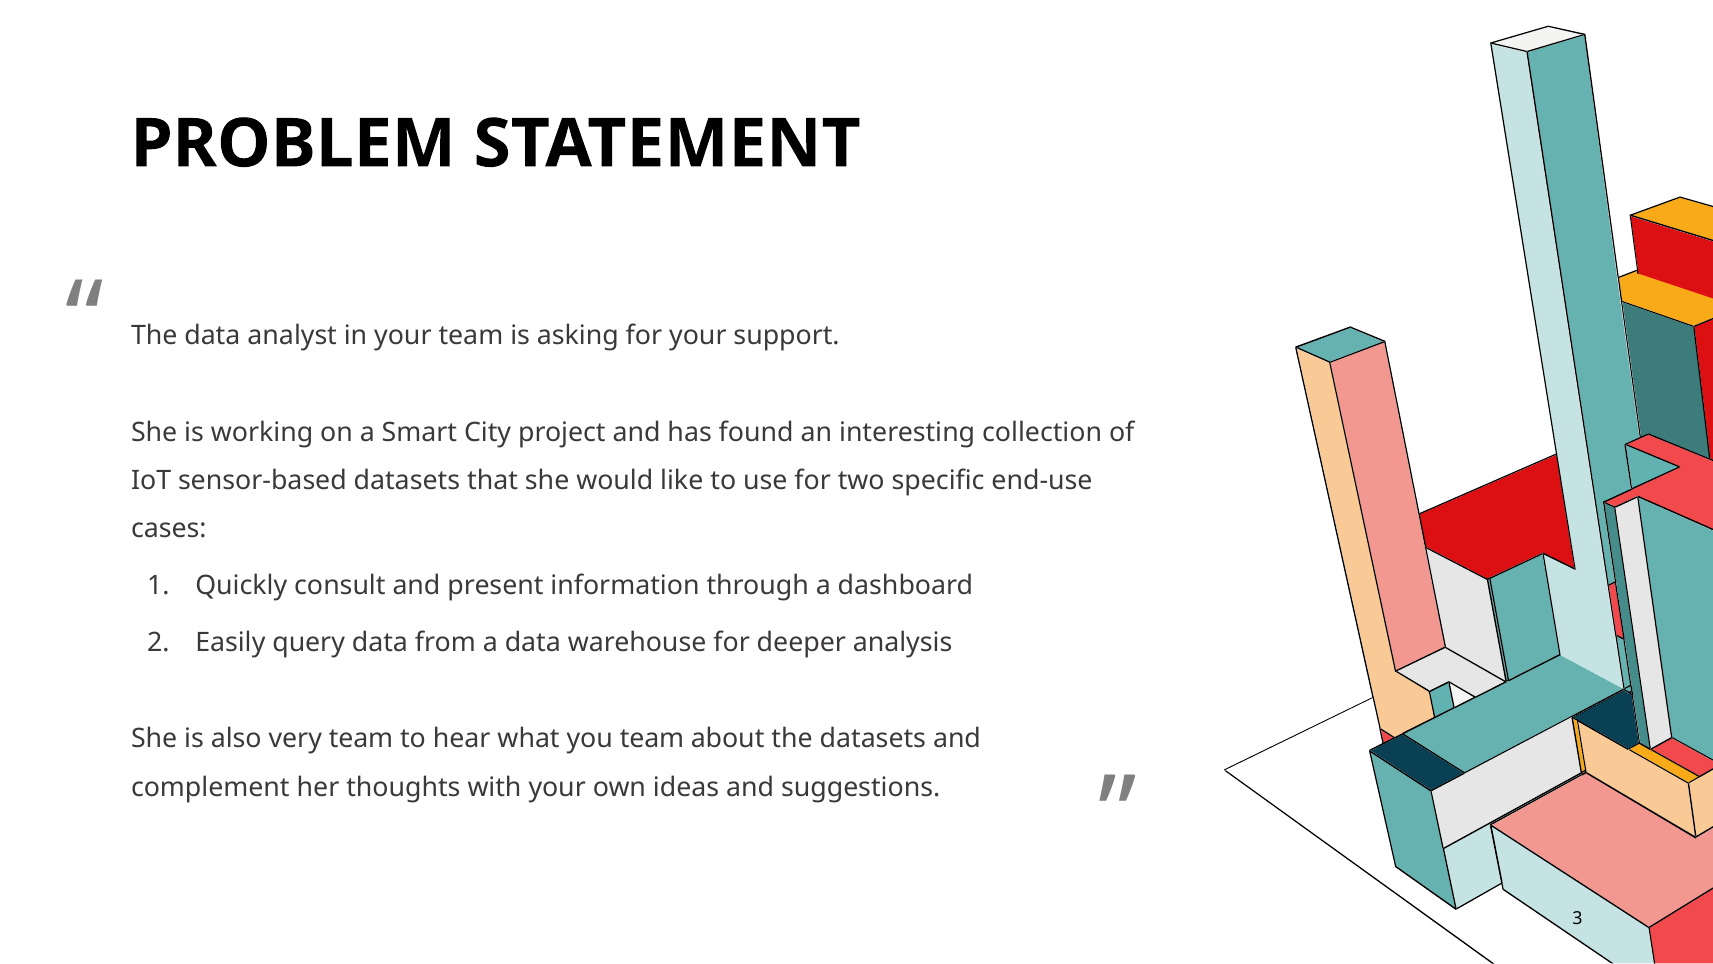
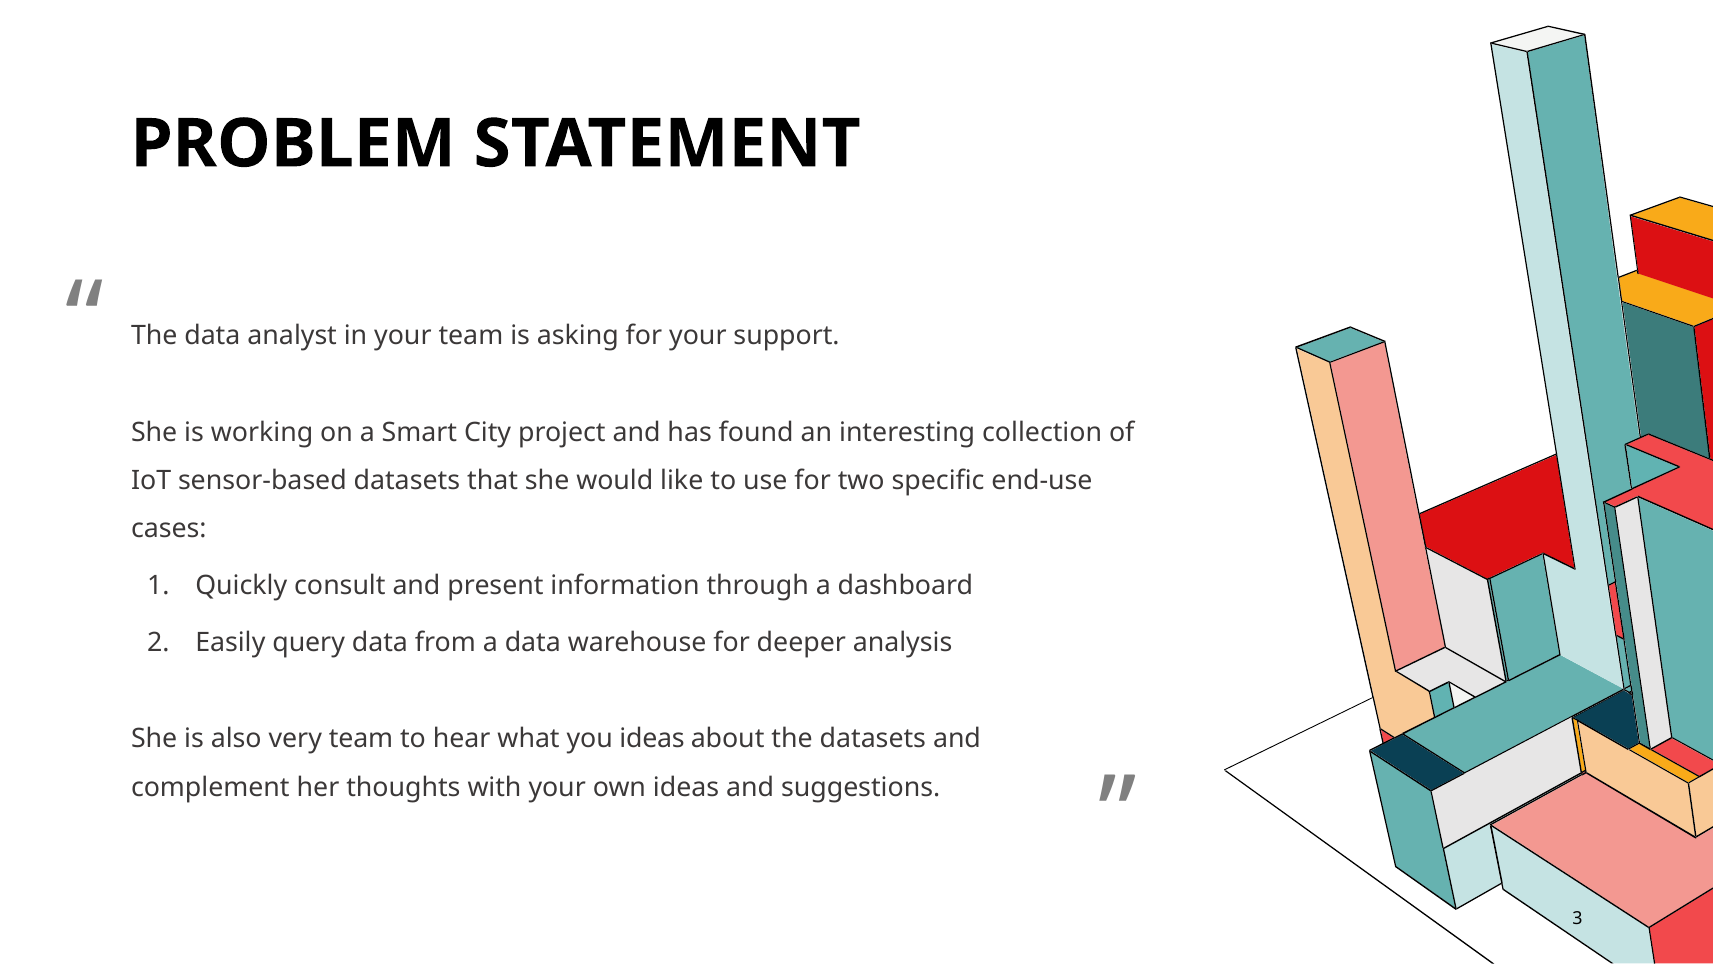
you team: team -> ideas
